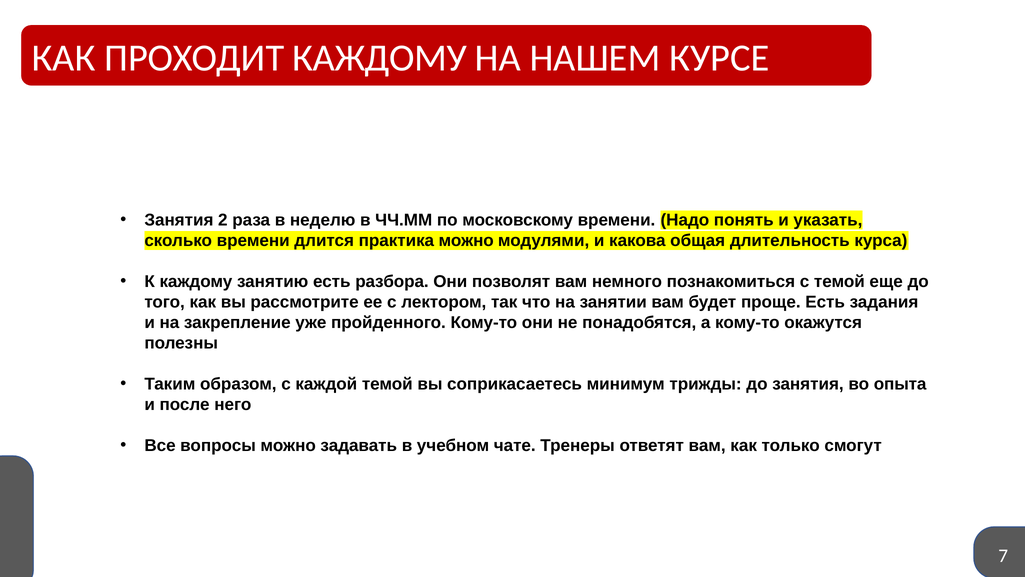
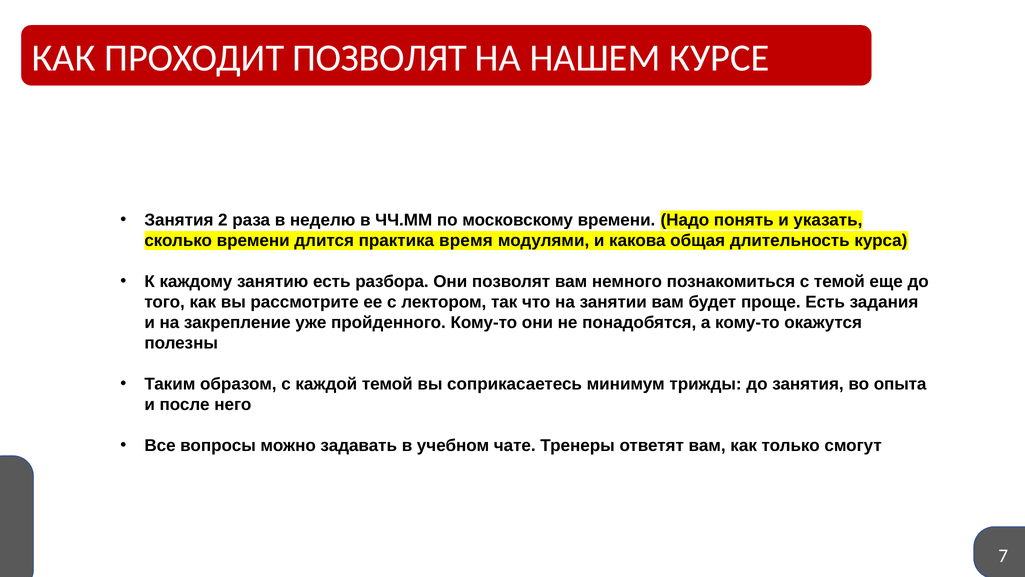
ПРОХОДИТ КАЖДОМУ: КАЖДОМУ -> ПОЗВОЛЯТ
практика можно: можно -> время
